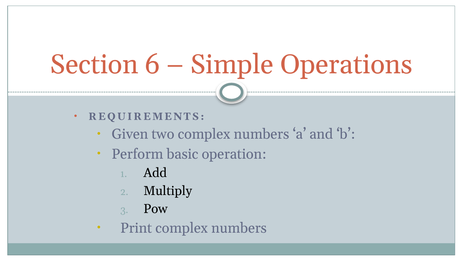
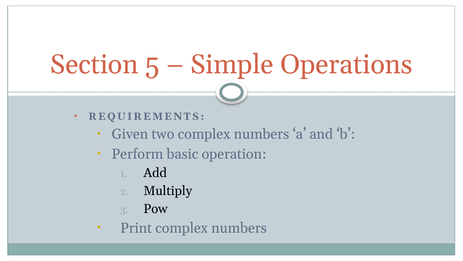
6: 6 -> 5
